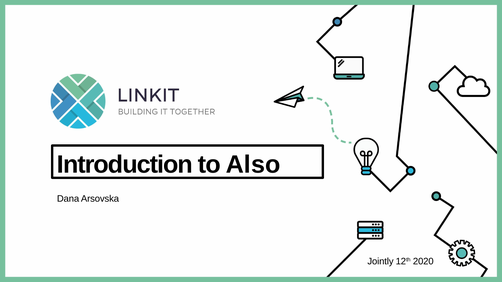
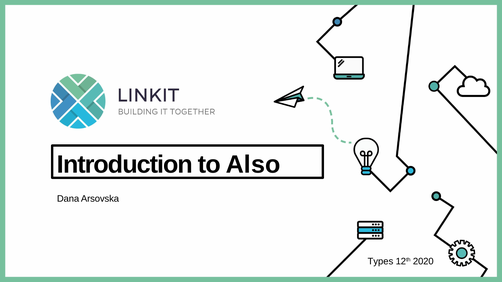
Jointly: Jointly -> Types
